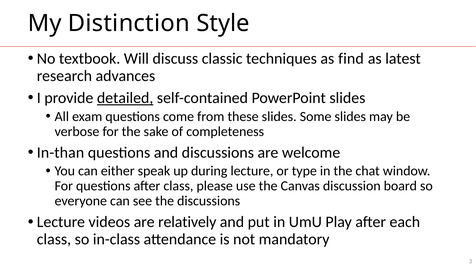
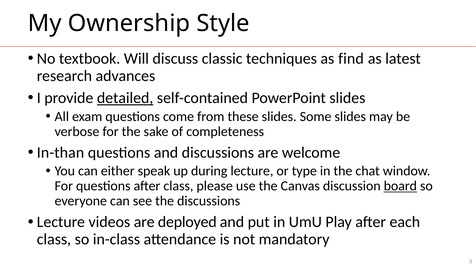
Distinction: Distinction -> Ownership
board underline: none -> present
relatively: relatively -> deployed
